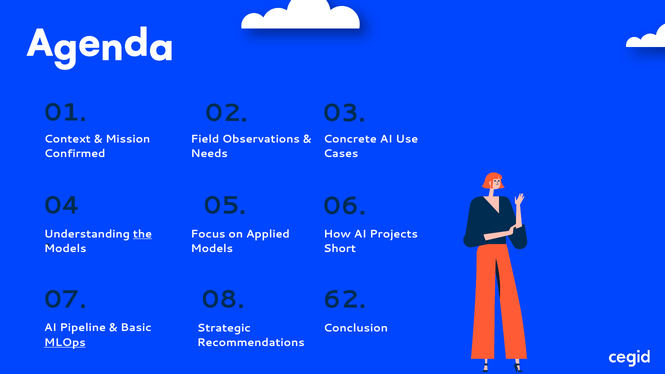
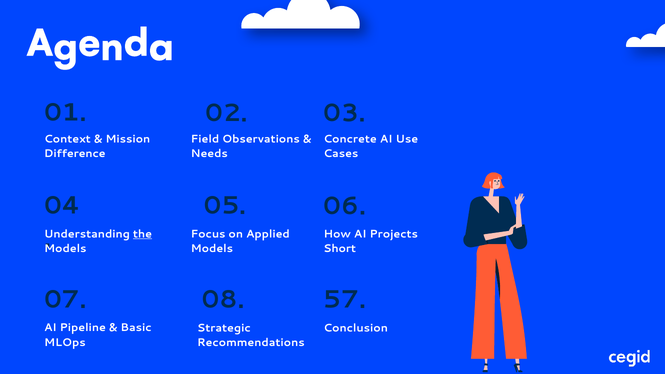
Confirmed: Confirmed -> Difference
62: 62 -> 57
MLOps underline: present -> none
